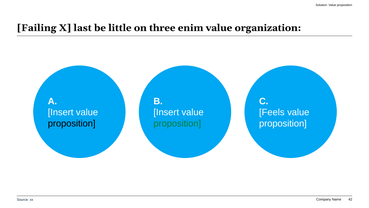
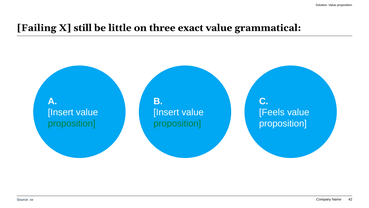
last: last -> still
enim: enim -> exact
organization: organization -> grammatical
proposition at (72, 123) colour: black -> green
